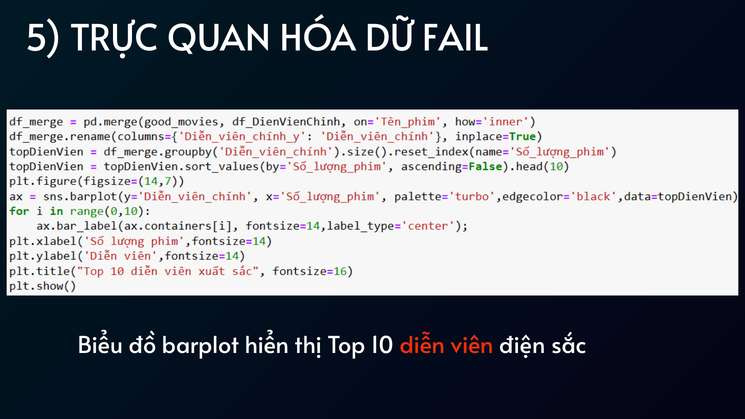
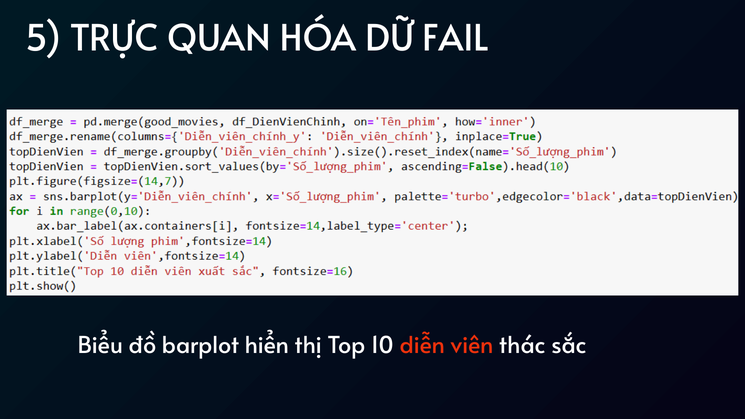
điện: điện -> thác
